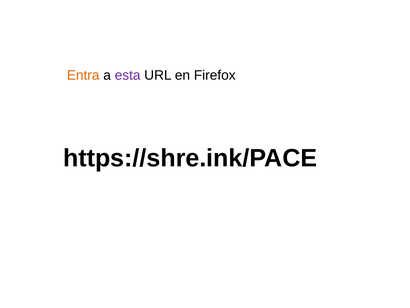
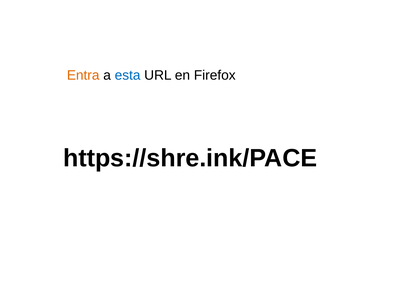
esta colour: purple -> blue
